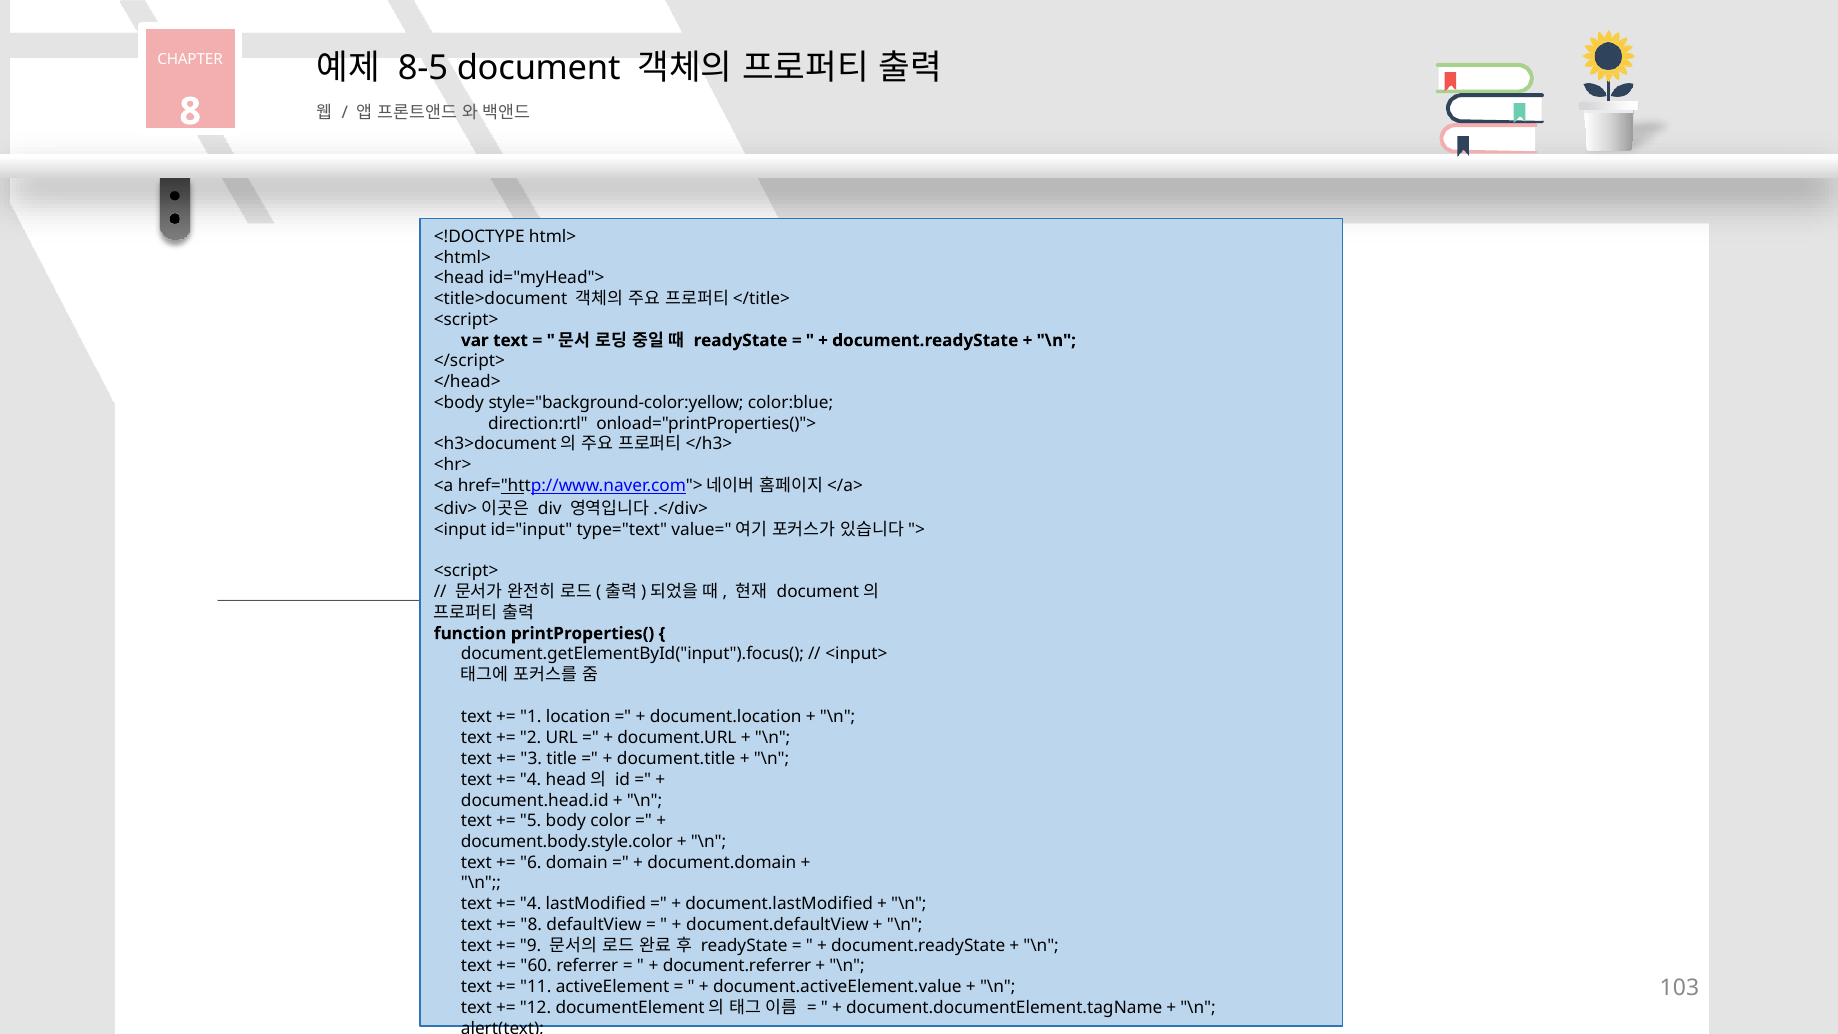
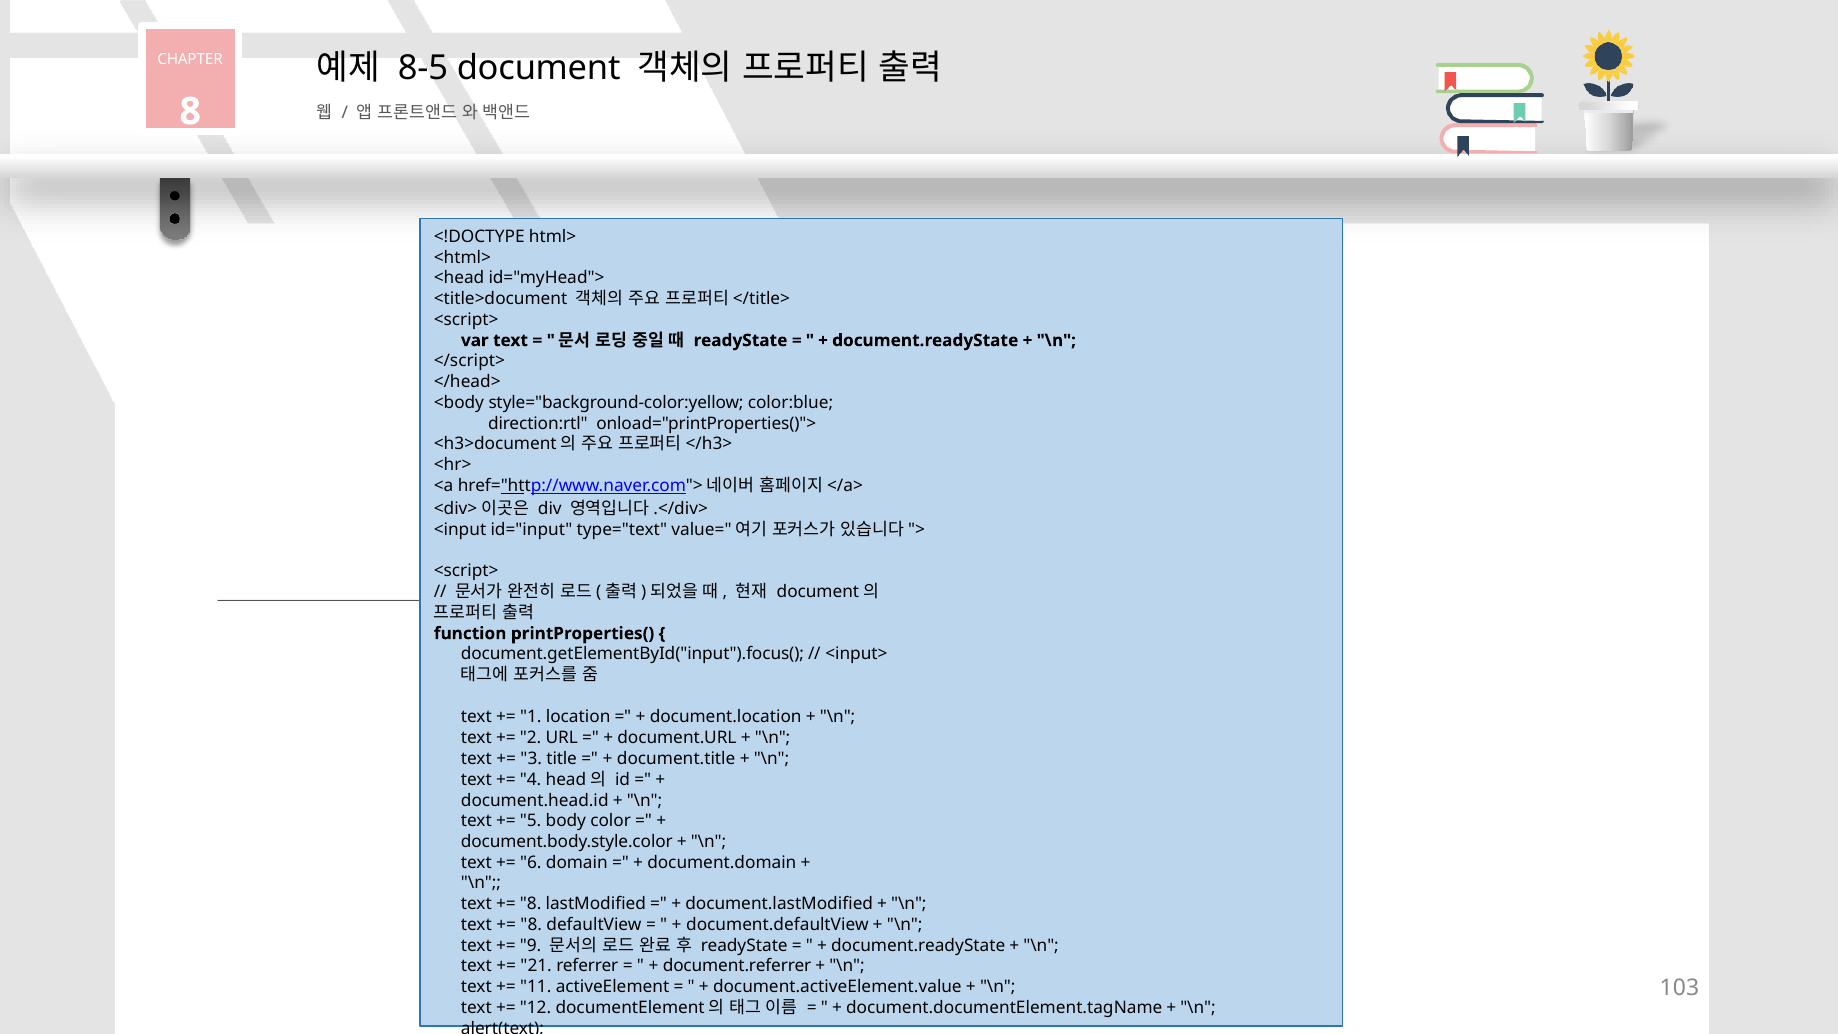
4 at (531, 904): 4 -> 8
60: 60 -> 21
